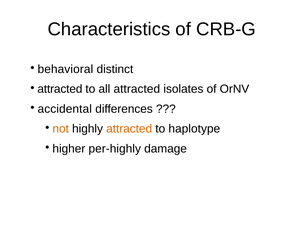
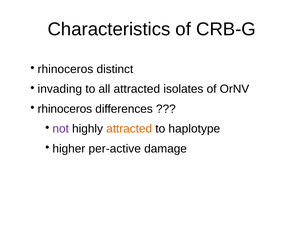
behavioral at (65, 69): behavioral -> rhinoceros
attracted at (60, 89): attracted -> invading
accidental at (65, 109): accidental -> rhinoceros
not colour: orange -> purple
per-highly: per-highly -> per-active
